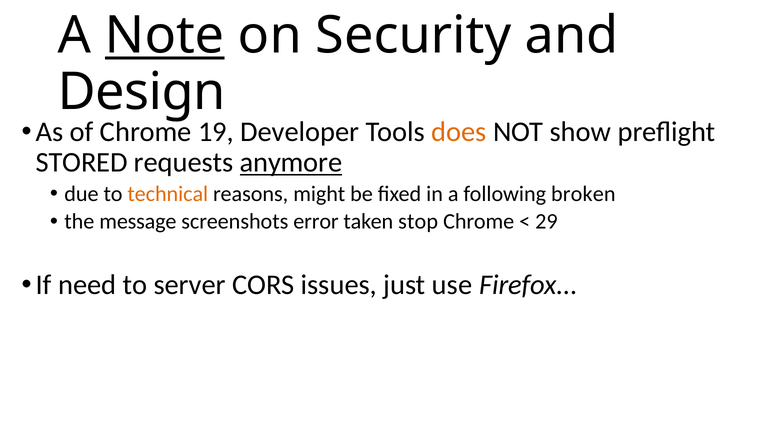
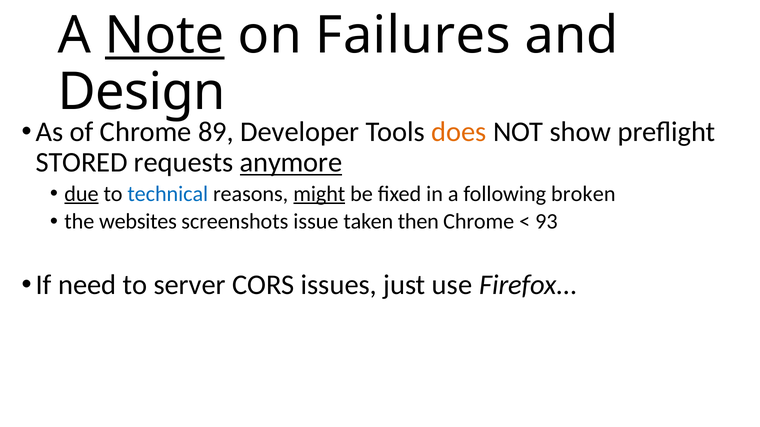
Security: Security -> Failures
19: 19 -> 89
due underline: none -> present
technical colour: orange -> blue
might underline: none -> present
message: message -> websites
error: error -> issue
stop: stop -> then
29: 29 -> 93
